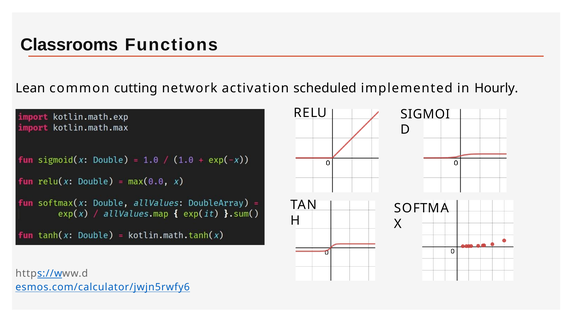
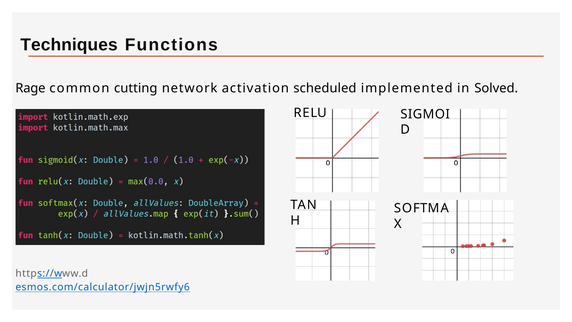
Classrooms: Classrooms -> Techniques
Lean: Lean -> Rage
Hourly: Hourly -> Solved
